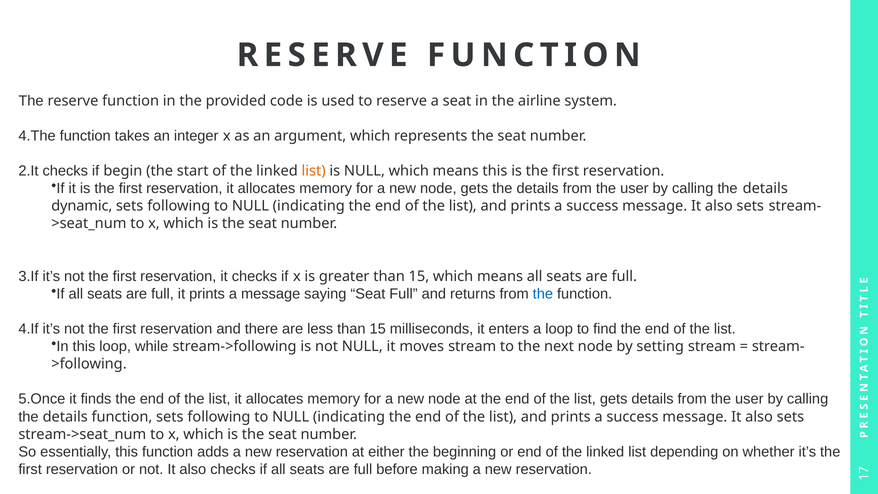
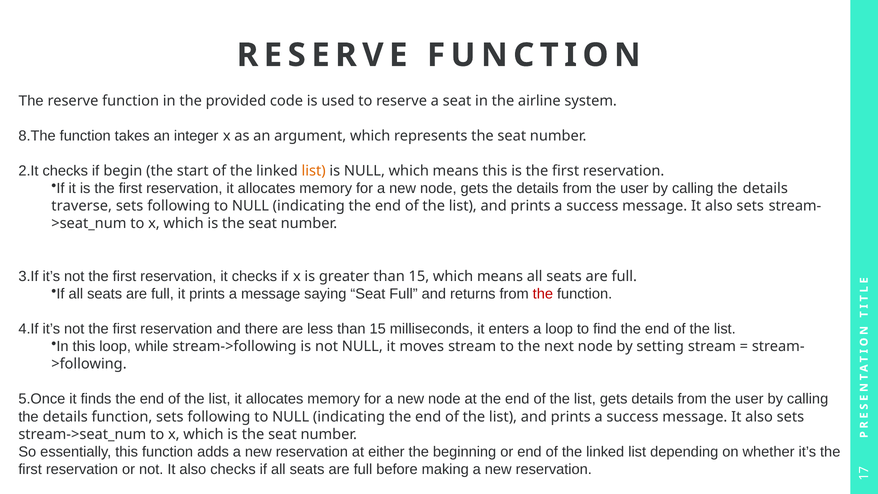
4.The: 4.The -> 8.The
dynamic: dynamic -> traverse
the at (543, 294) colour: blue -> red
